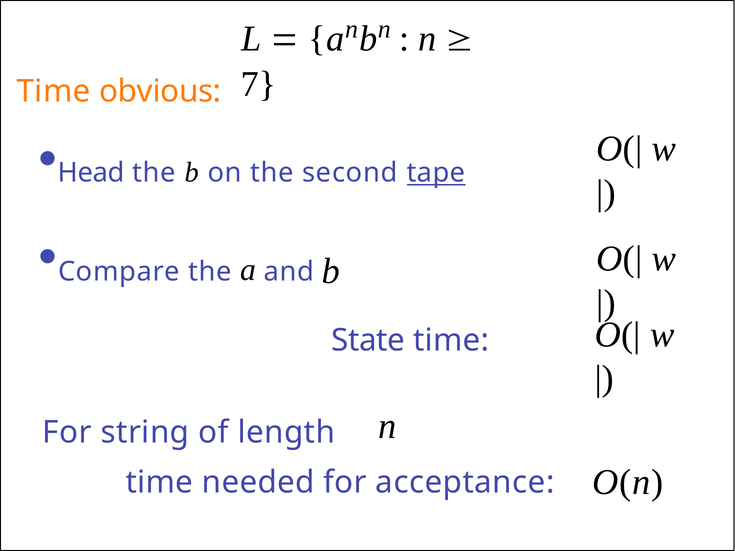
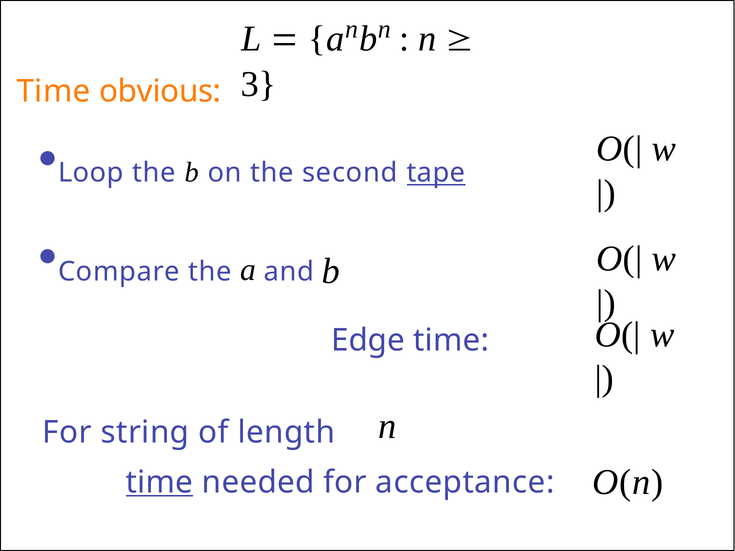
7: 7 -> 3
Head: Head -> Loop
State: State -> Edge
time at (159, 482) underline: none -> present
